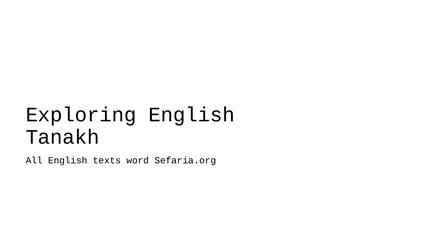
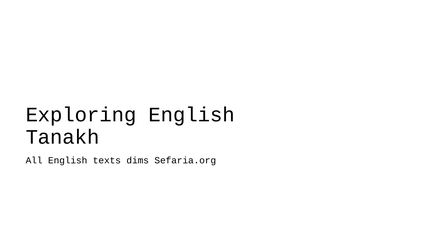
word: word -> dims
